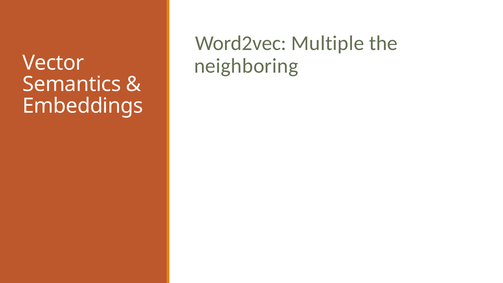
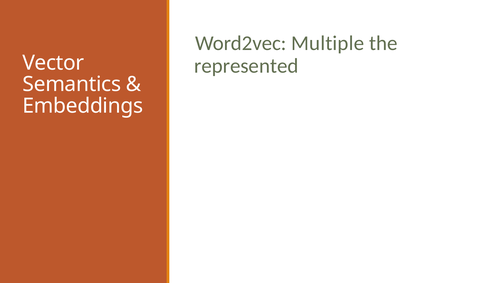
neighboring: neighboring -> represented
